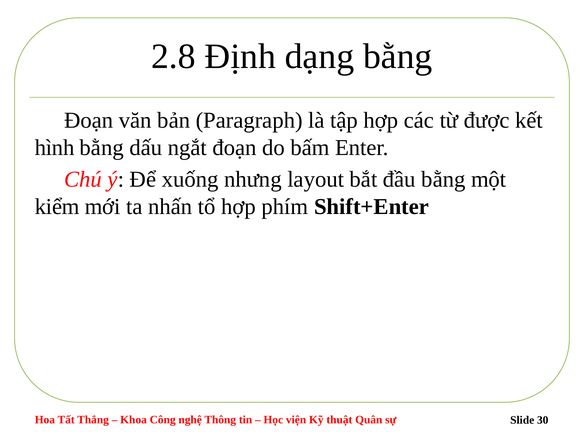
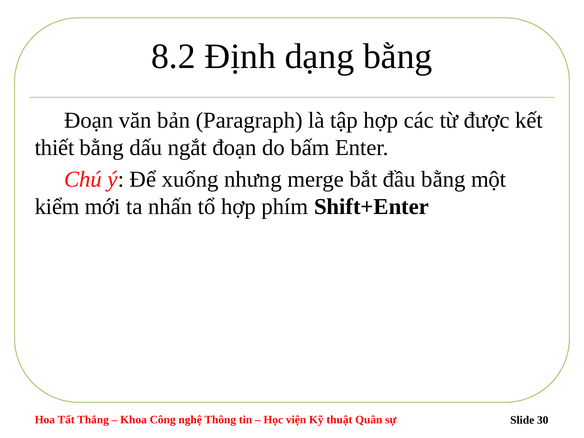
2.8: 2.8 -> 8.2
hình: hình -> thiết
layout: layout -> merge
